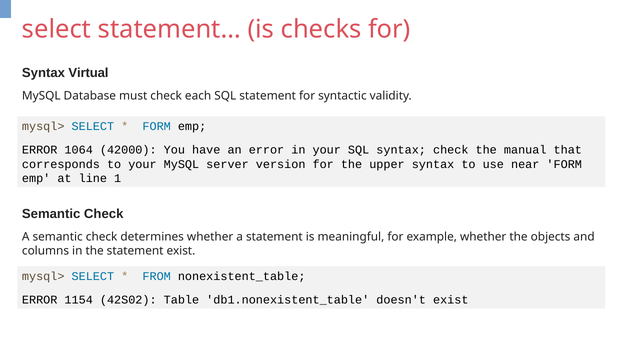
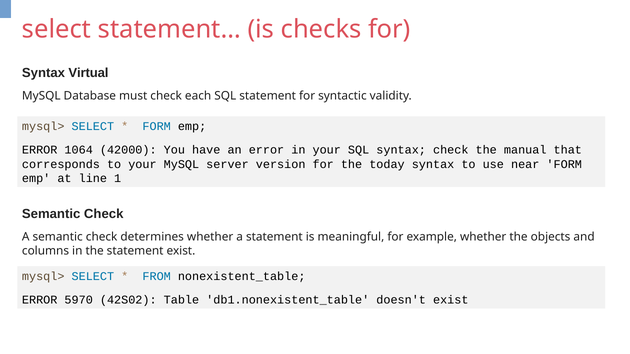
upper: upper -> today
1154: 1154 -> 5970
